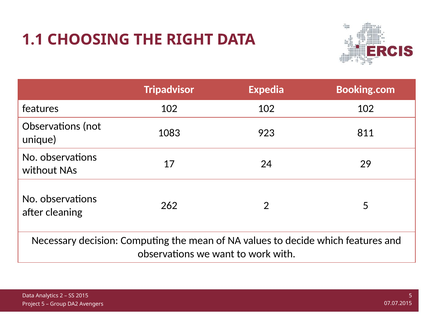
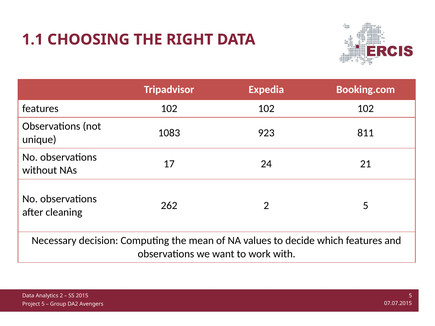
29: 29 -> 21
